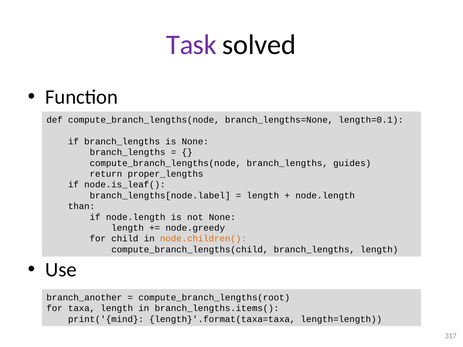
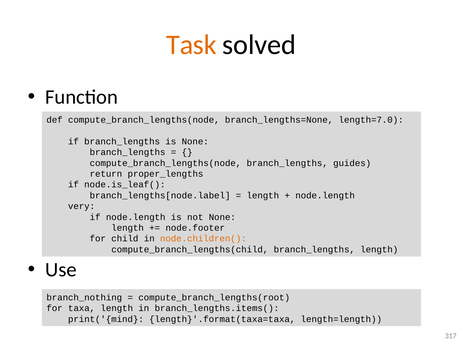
Task colour: purple -> orange
length=0.1: length=0.1 -> length=7.0
than: than -> very
node.greedy: node.greedy -> node.footer
branch_another: branch_another -> branch_nothing
